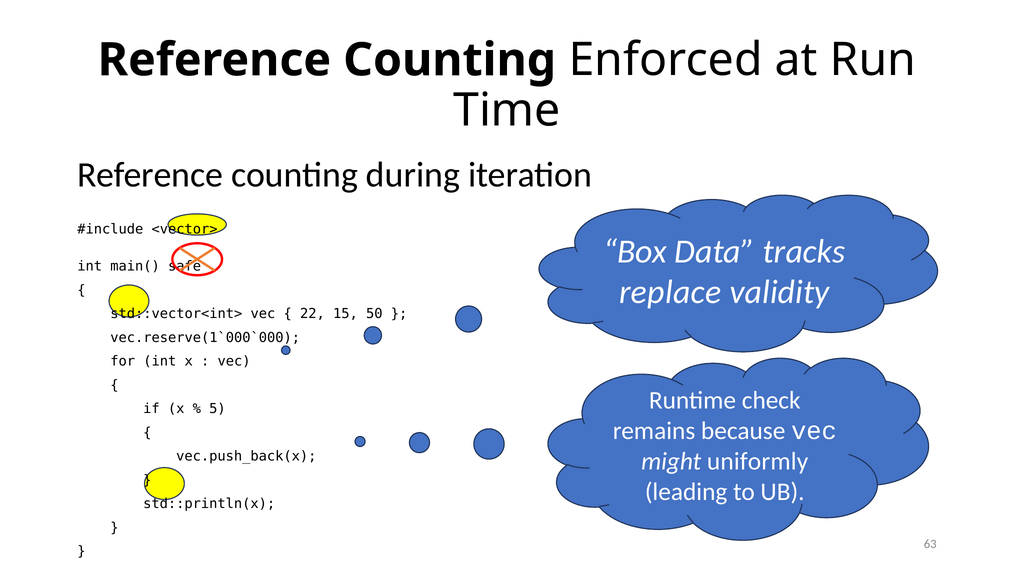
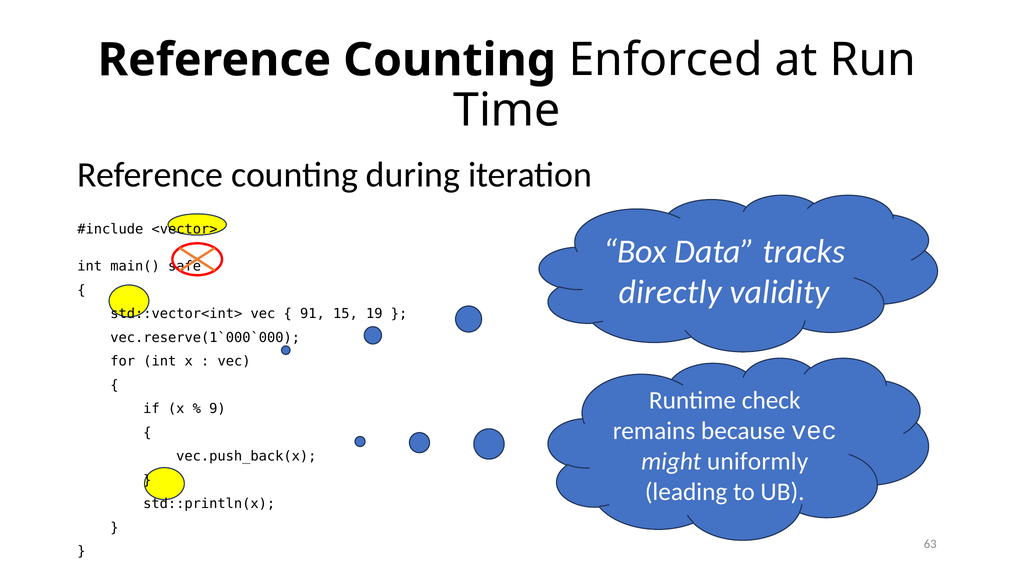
replace: replace -> directly
22: 22 -> 91
50: 50 -> 19
5: 5 -> 9
